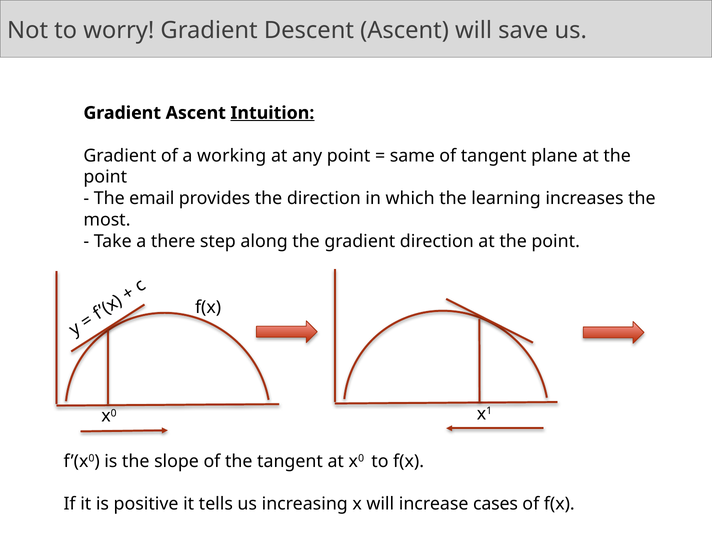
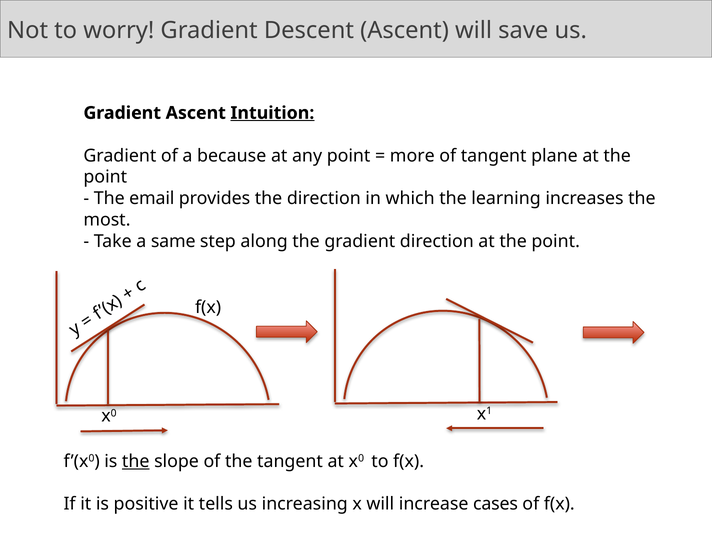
working: working -> because
same: same -> more
there: there -> same
the at (136, 461) underline: none -> present
